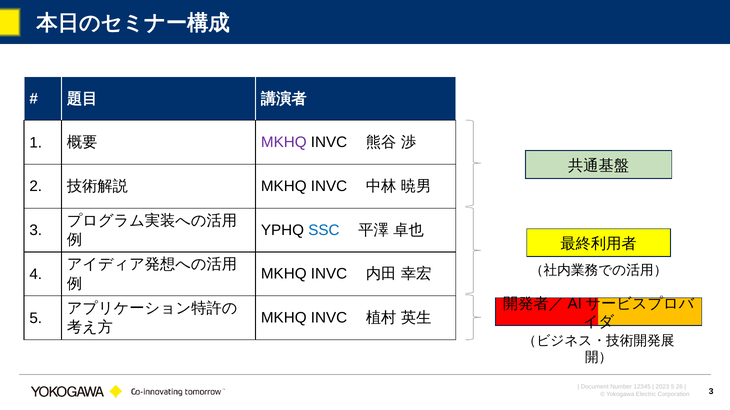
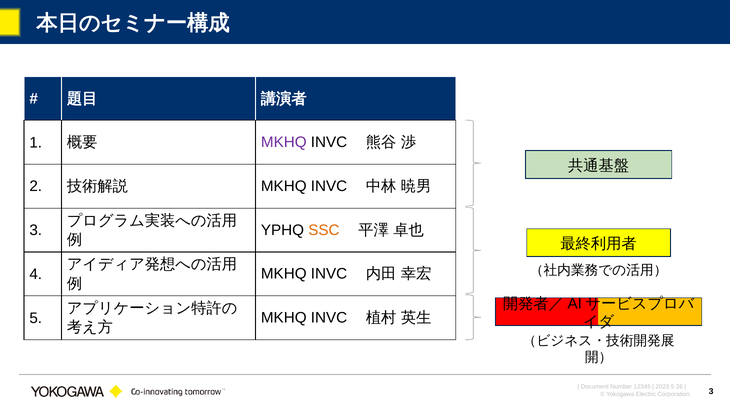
SSC colour: blue -> orange
